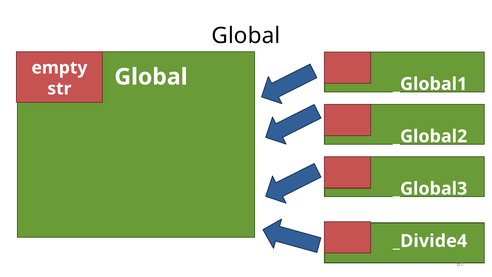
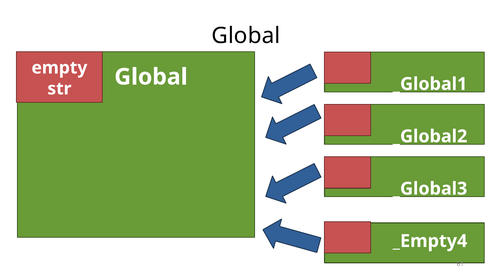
_Divide4: _Divide4 -> _Empty4
